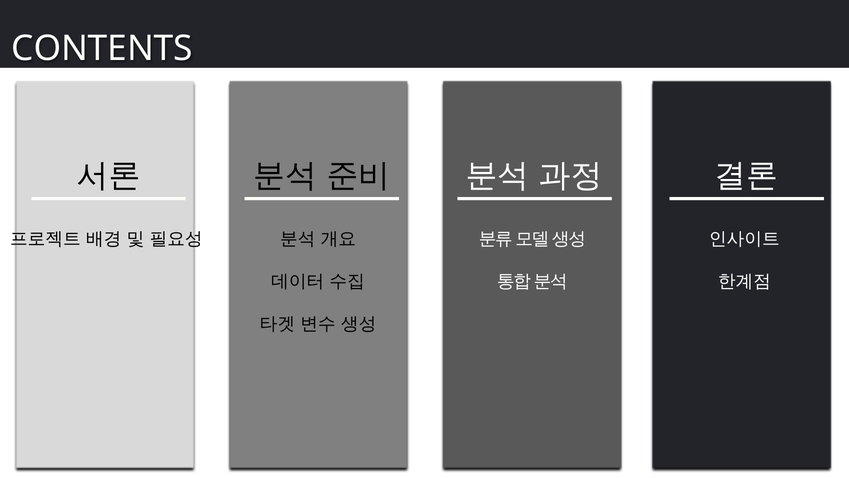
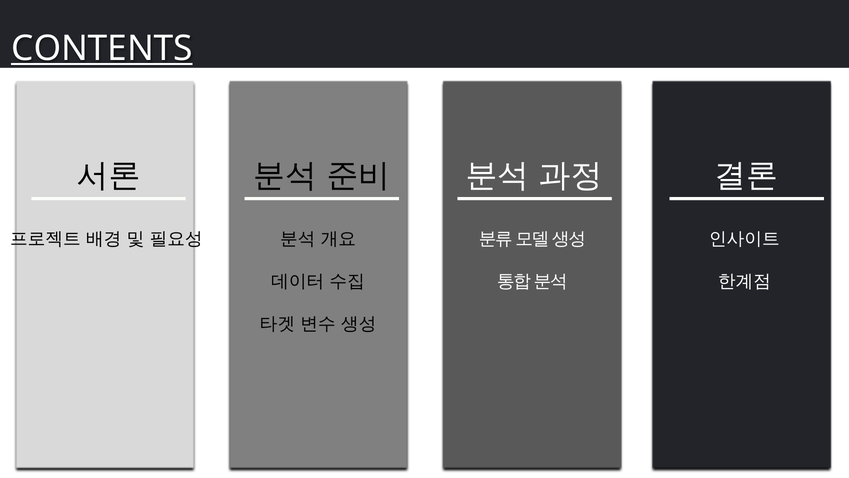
CONTENTS underline: none -> present
